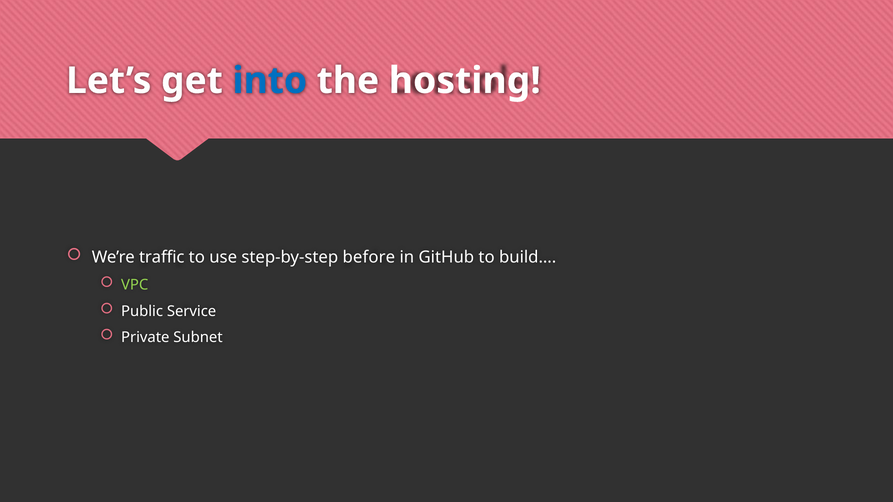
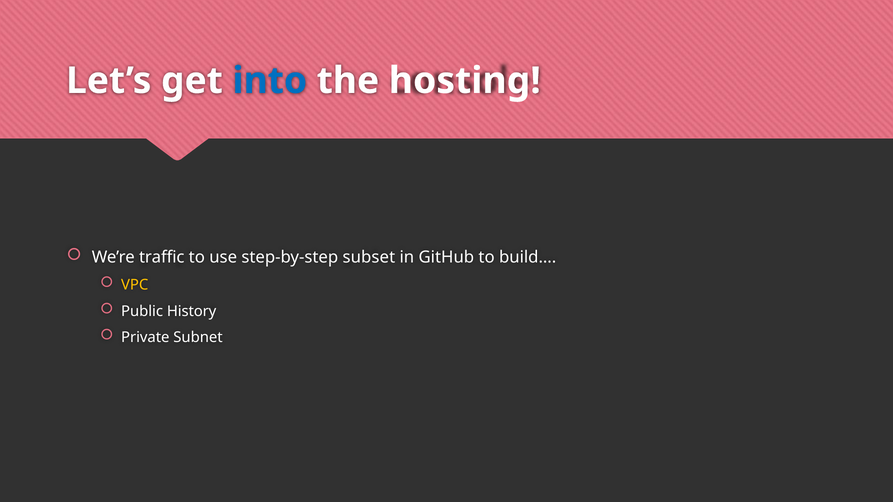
before: before -> subset
VPC colour: light green -> yellow
Service: Service -> History
